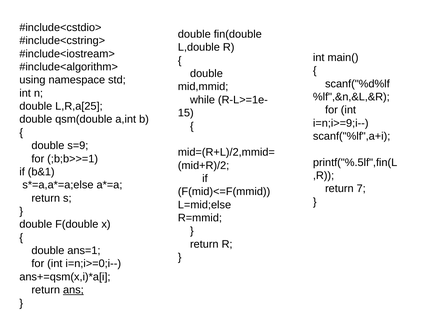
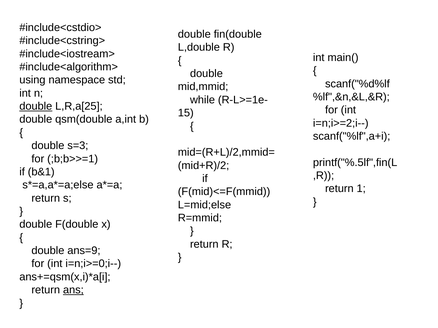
double at (36, 106) underline: none -> present
i=n;i>=9;i--: i=n;i>=9;i-- -> i=n;i>=2;i--
s=9: s=9 -> s=3
7: 7 -> 1
ans=1: ans=1 -> ans=9
